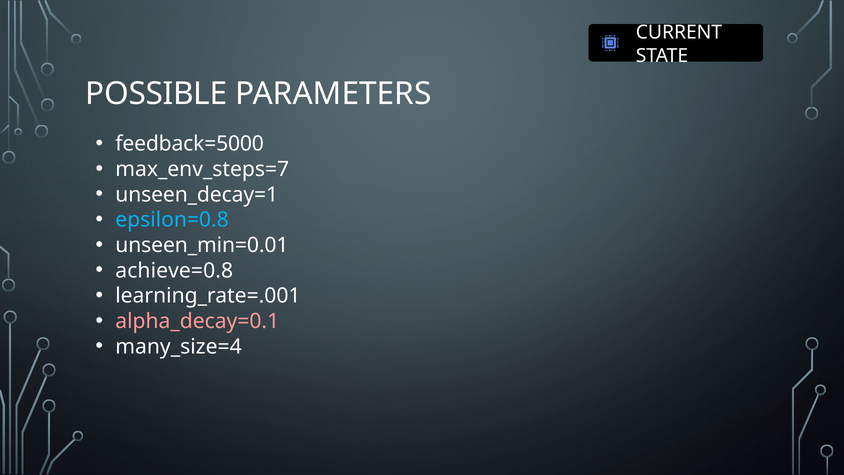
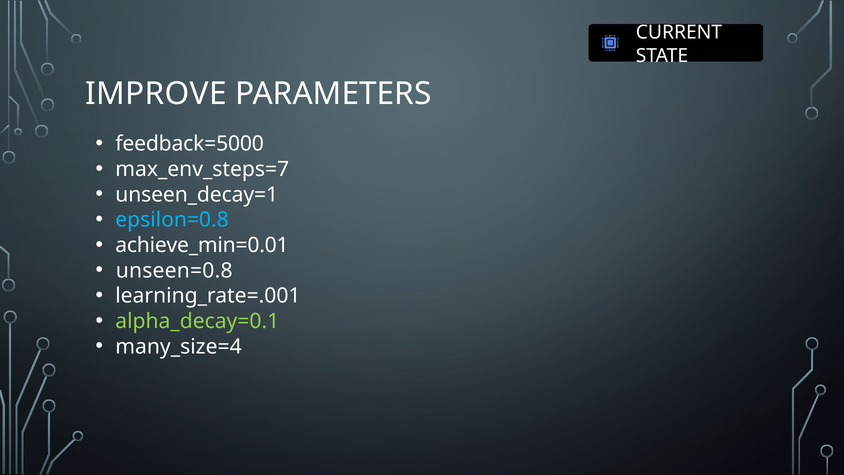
POSSIBLE: POSSIBLE -> IMPROVE
unseen_min=0.01: unseen_min=0.01 -> achieve_min=0.01
achieve=0.8: achieve=0.8 -> unseen=0.8
alpha_decay=0.1 colour: pink -> light green
